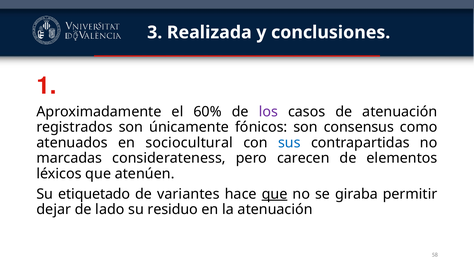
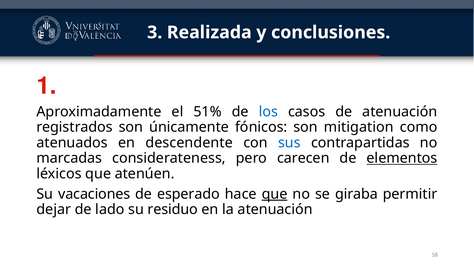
60%: 60% -> 51%
los colour: purple -> blue
consensus: consensus -> mitigation
sociocultural: sociocultural -> descendente
elementos underline: none -> present
etiquetado: etiquetado -> vacaciones
variantes: variantes -> esperado
